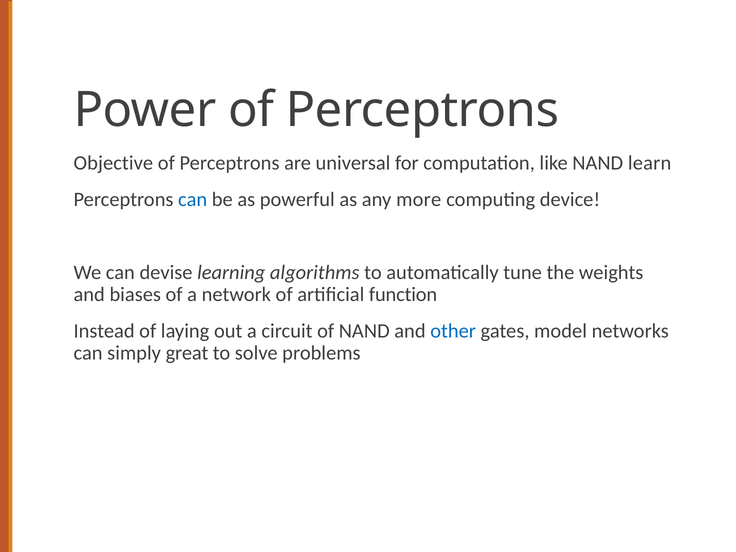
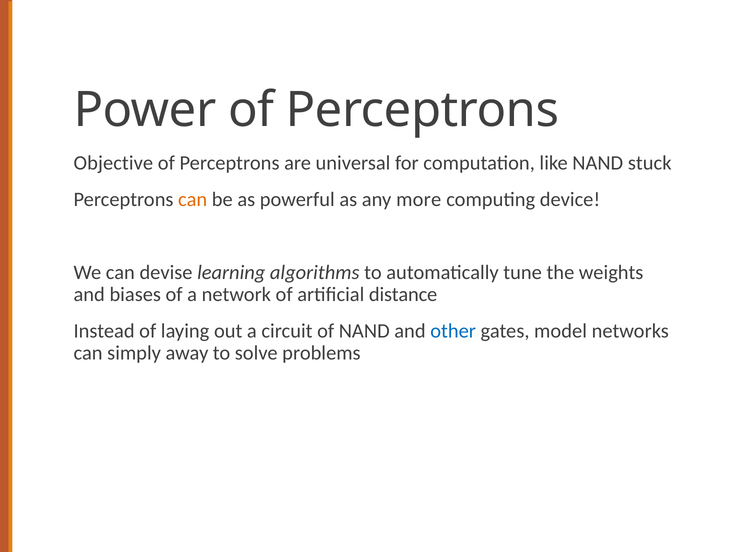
learn: learn -> stuck
can at (193, 200) colour: blue -> orange
function: function -> distance
great: great -> away
